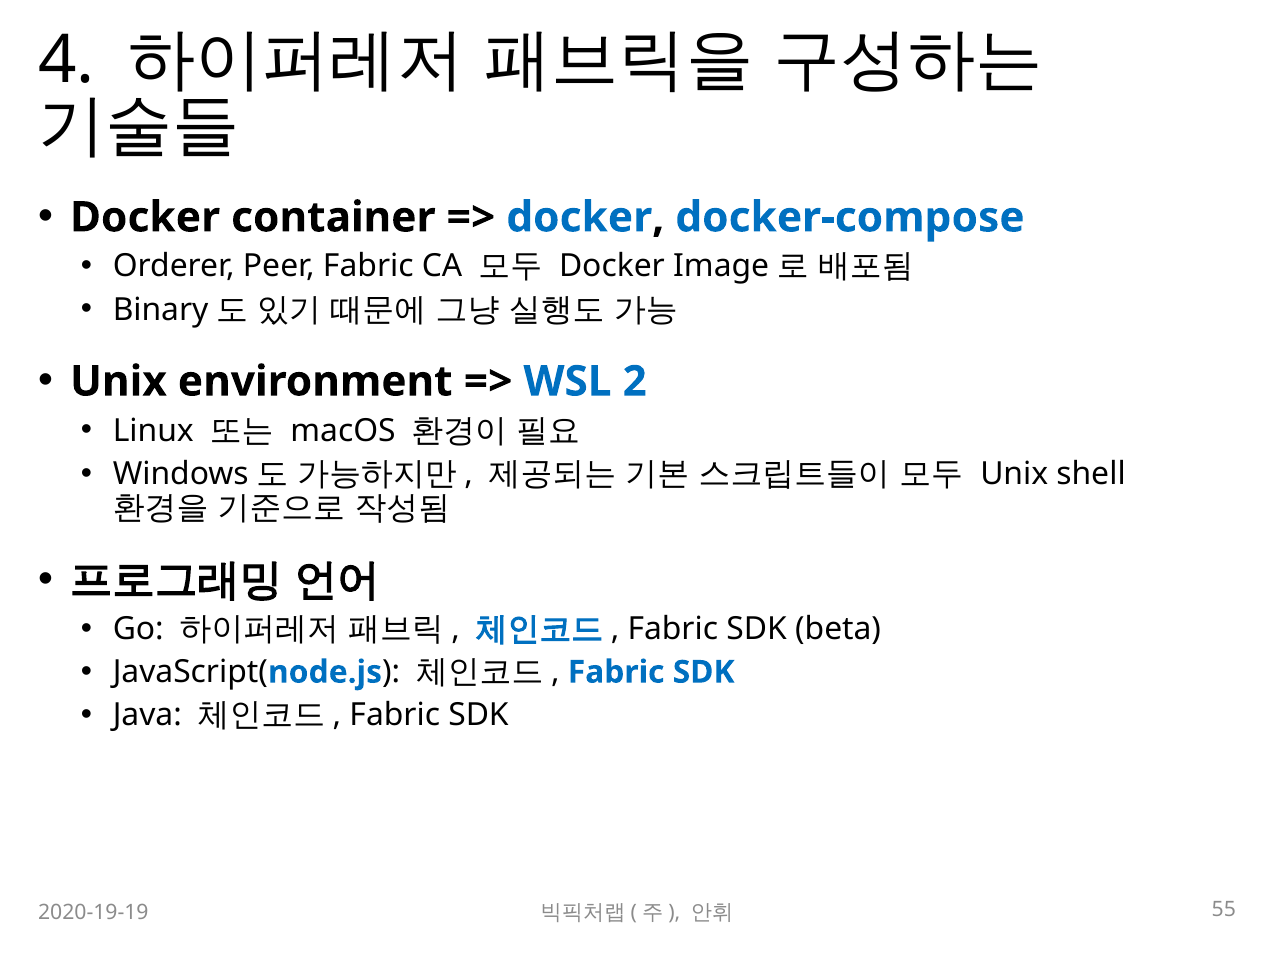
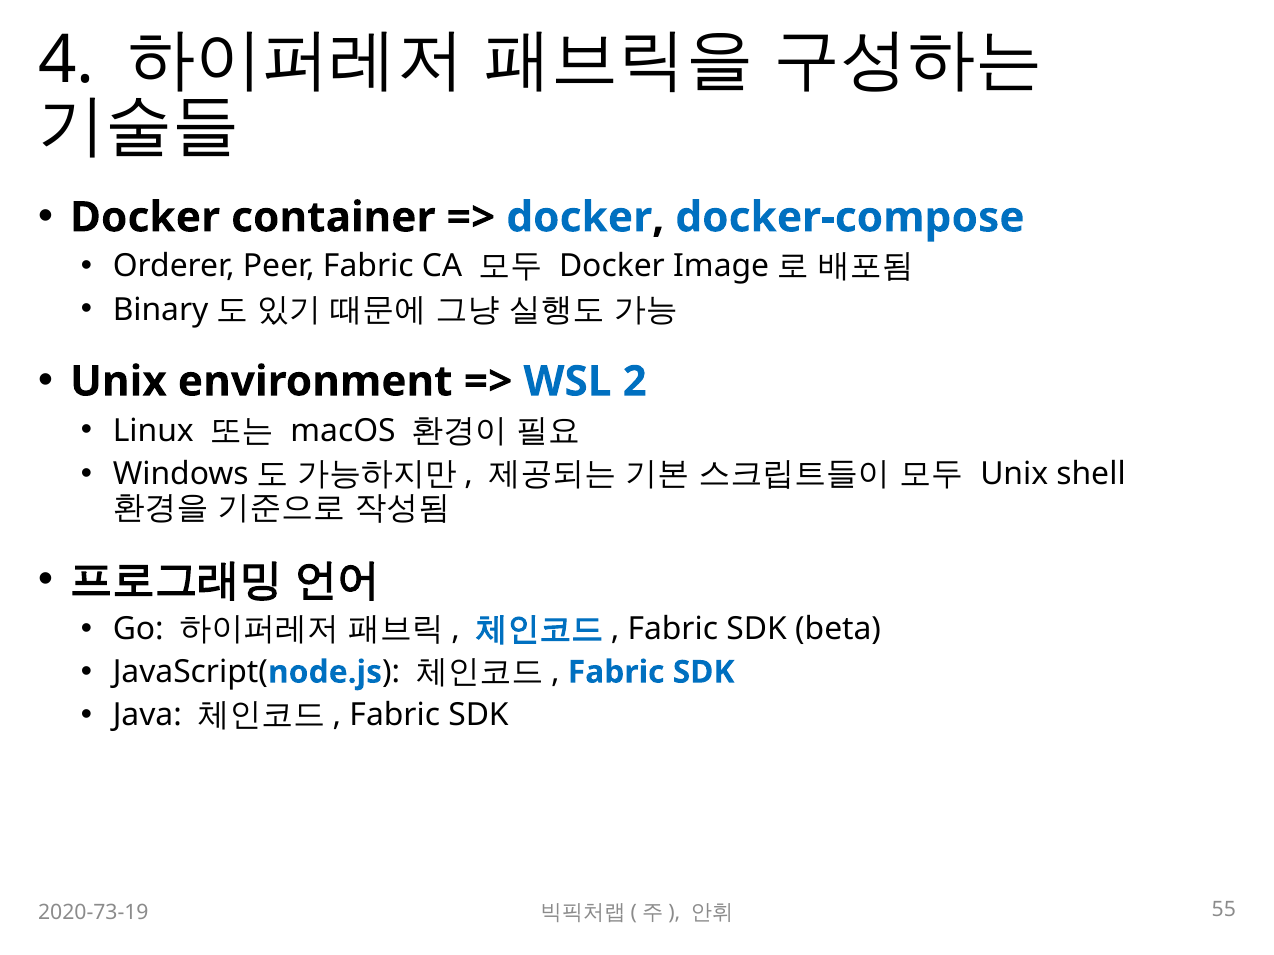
2020-19-19: 2020-19-19 -> 2020-73-19
